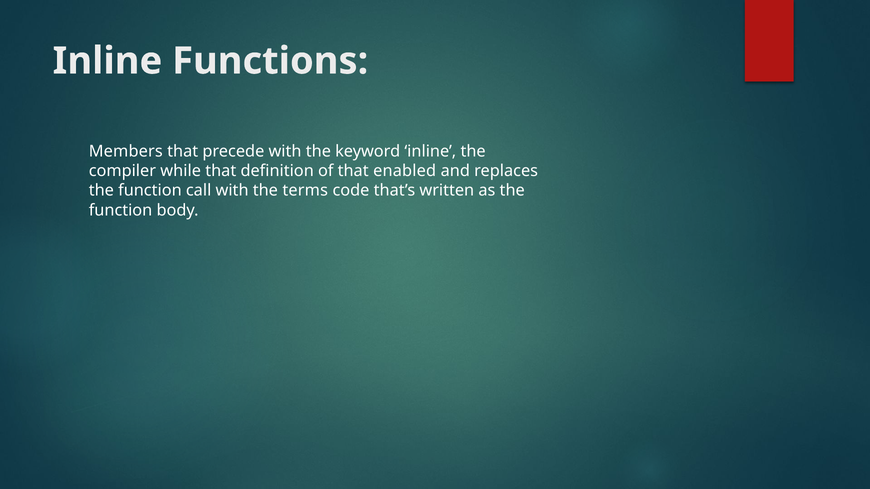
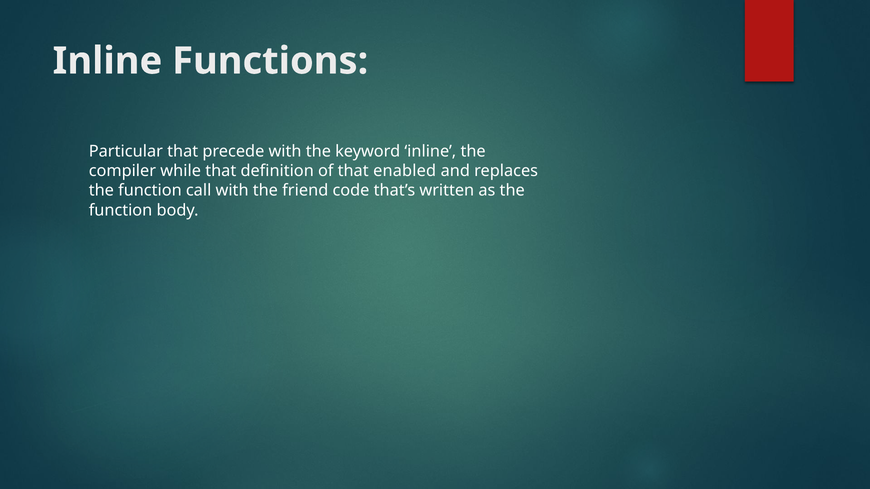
Members: Members -> Particular
terms: terms -> friend
